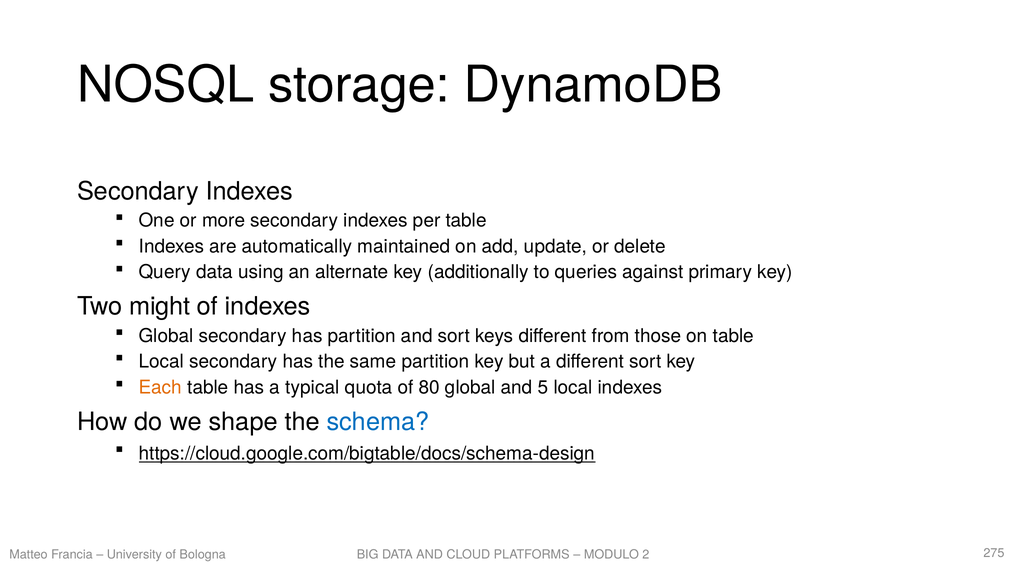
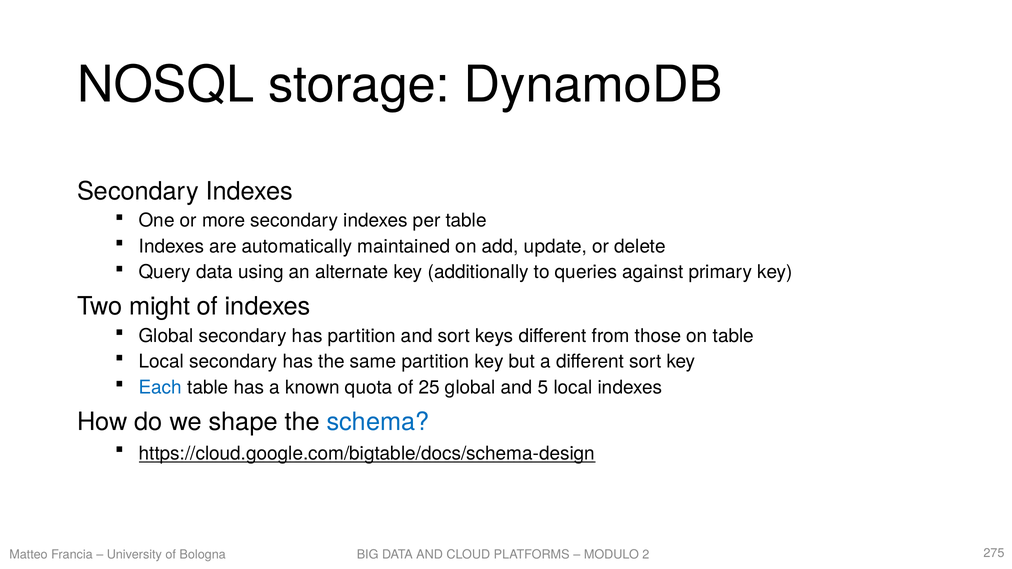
Each colour: orange -> blue
typical: typical -> known
80: 80 -> 25
